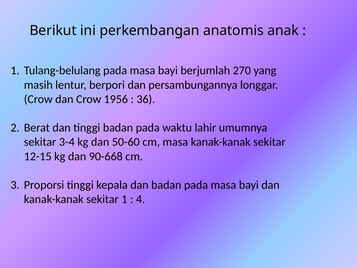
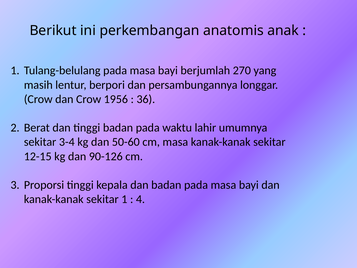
90-668: 90-668 -> 90-126
